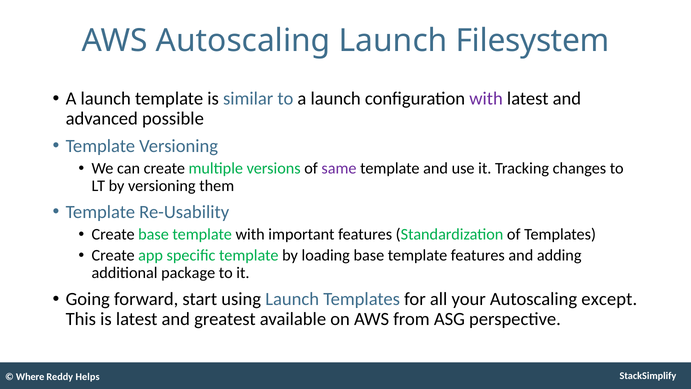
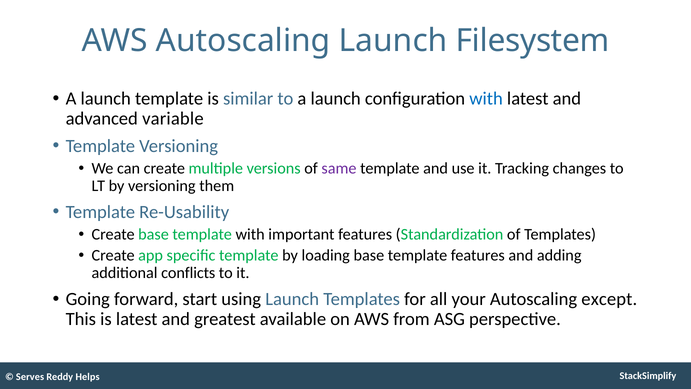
with at (486, 99) colour: purple -> blue
possible: possible -> variable
package: package -> conflicts
Where: Where -> Serves
